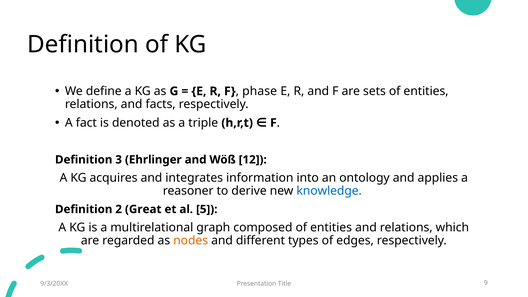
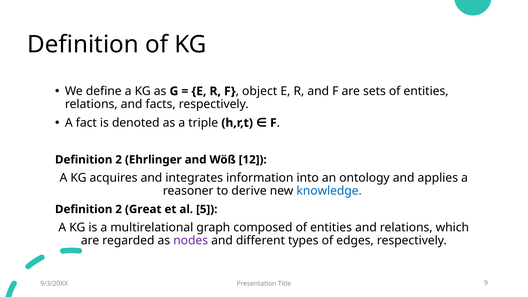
phase: phase -> object
3 at (119, 160): 3 -> 2
nodes colour: orange -> purple
